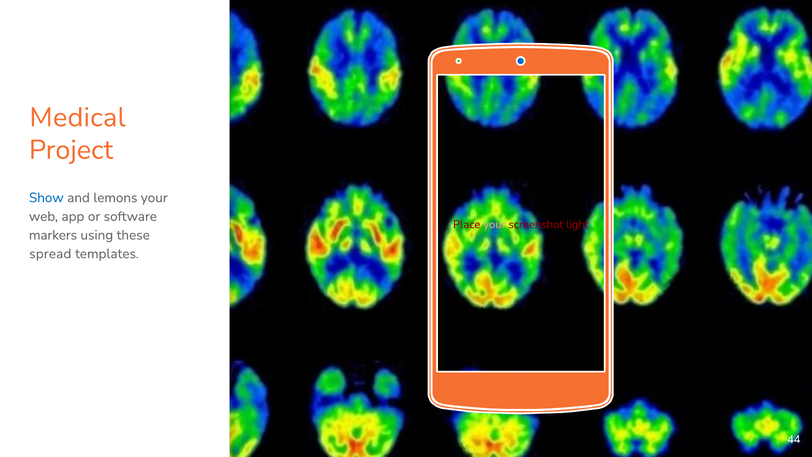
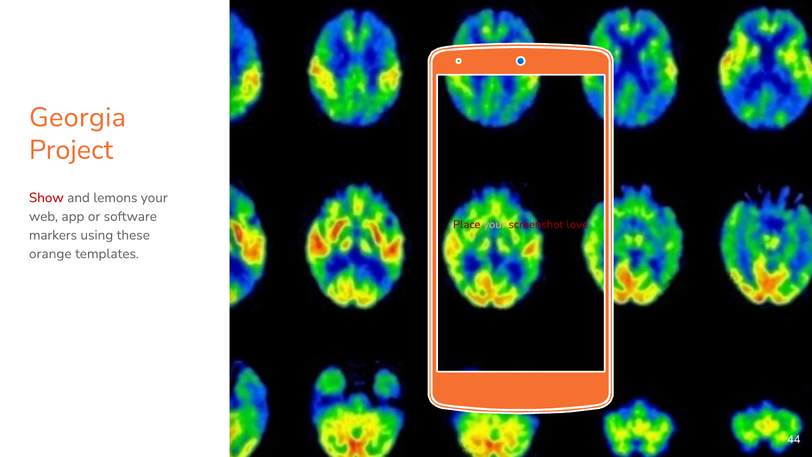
Medical: Medical -> Georgia
Show colour: blue -> red
light: light -> love
spread: spread -> orange
